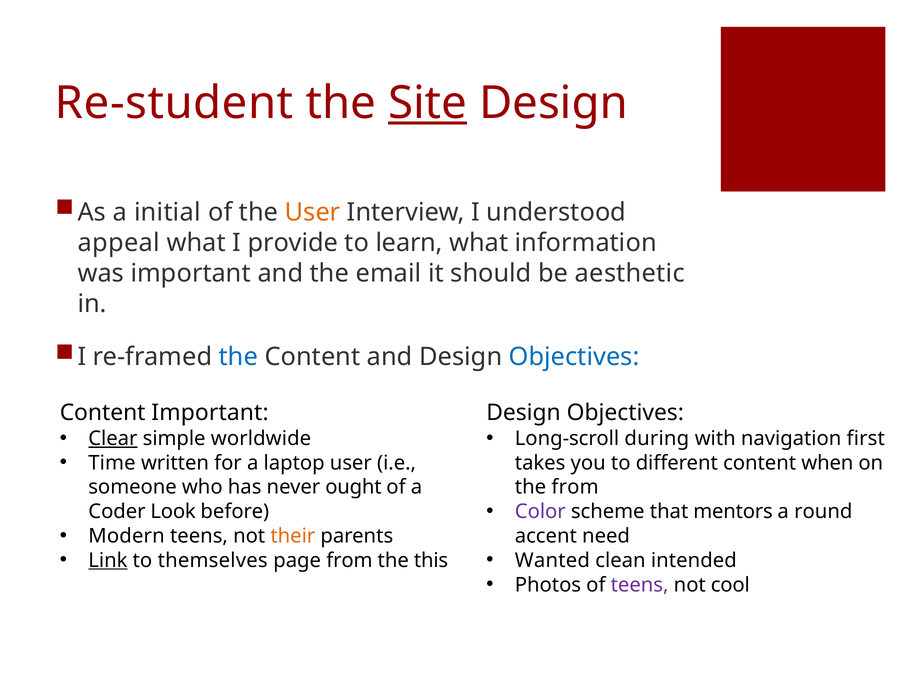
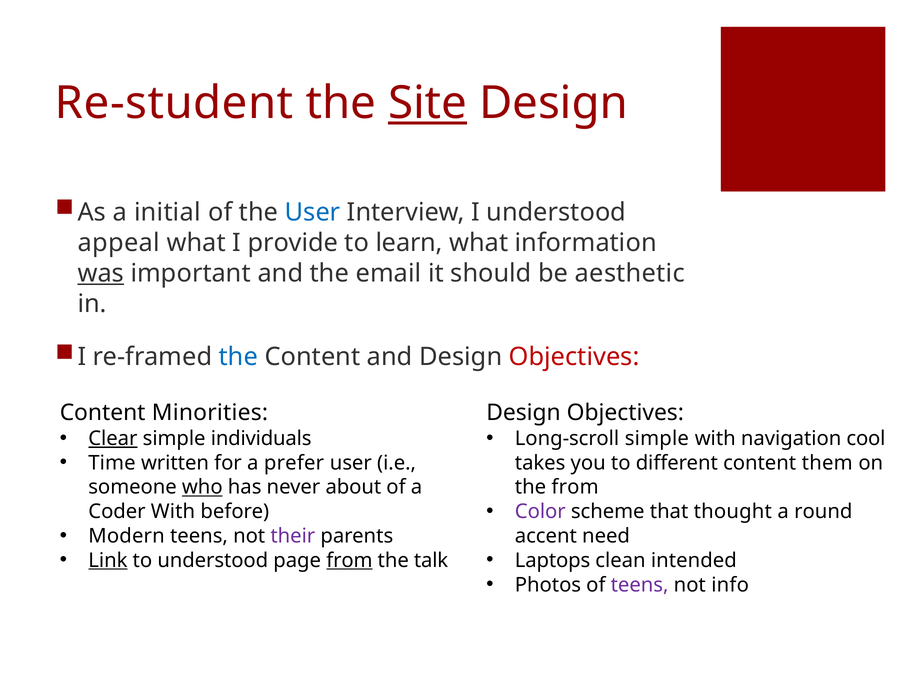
User at (313, 212) colour: orange -> blue
was underline: none -> present
Objectives at (574, 357) colour: blue -> red
Content Important: Important -> Minorities
worldwide: worldwide -> individuals
Long-scroll during: during -> simple
first: first -> cool
laptop: laptop -> prefer
when: when -> them
who underline: none -> present
ought: ought -> about
mentors: mentors -> thought
Coder Look: Look -> With
their colour: orange -> purple
to themselves: themselves -> understood
from at (349, 560) underline: none -> present
this: this -> talk
Wanted: Wanted -> Laptops
cool: cool -> info
